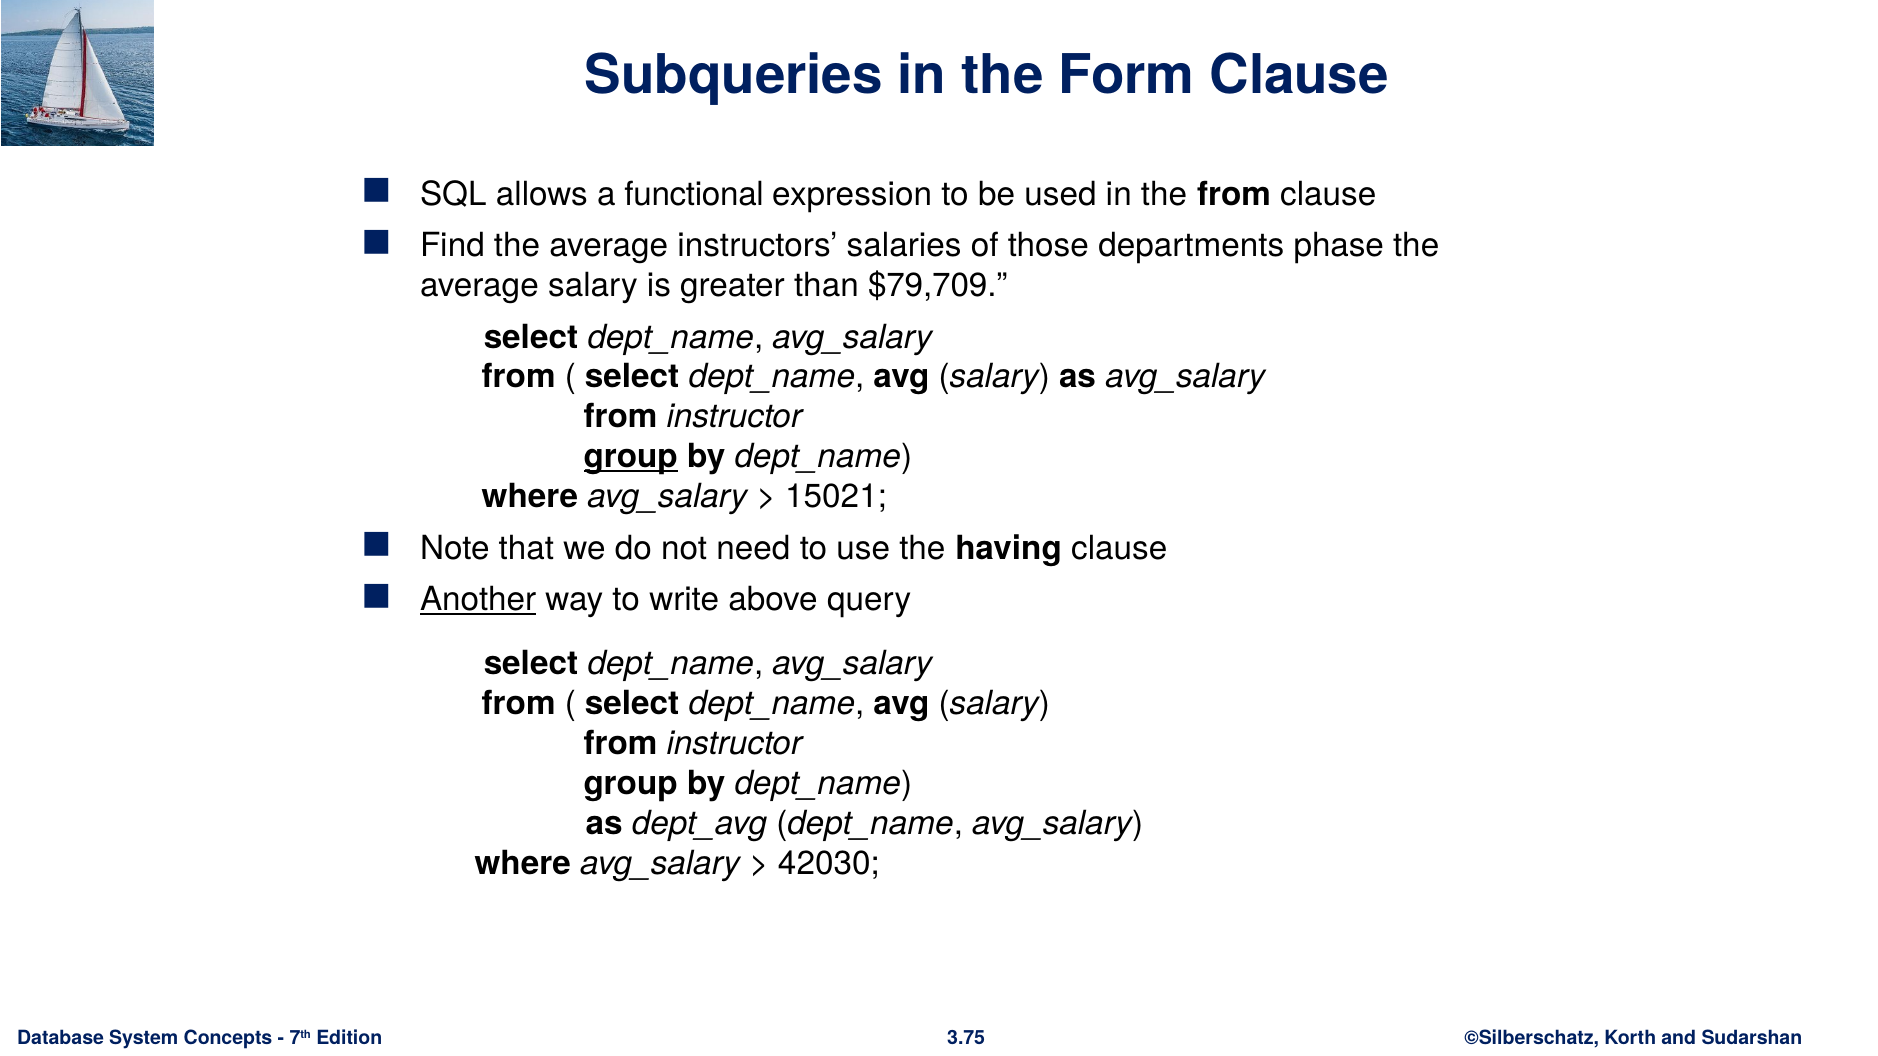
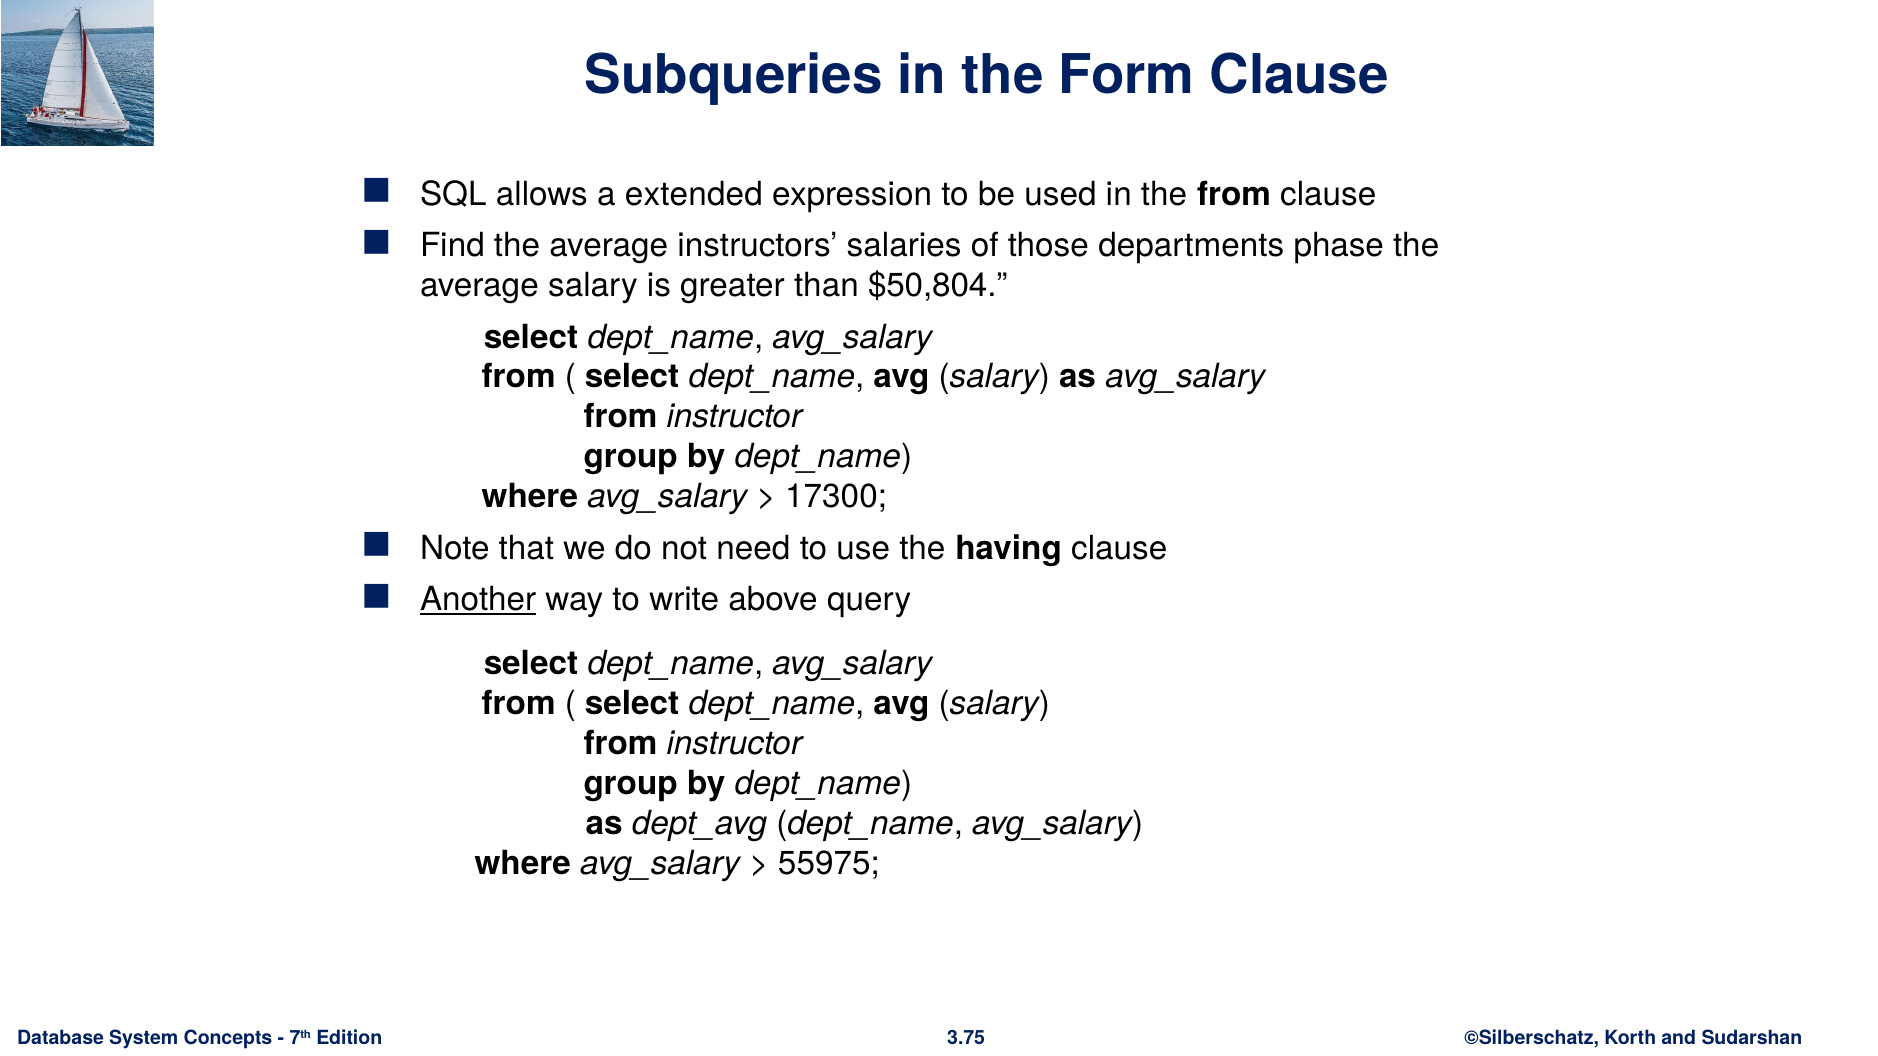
functional: functional -> extended
$79,709: $79,709 -> $50,804
group at (631, 457) underline: present -> none
15021: 15021 -> 17300
42030: 42030 -> 55975
